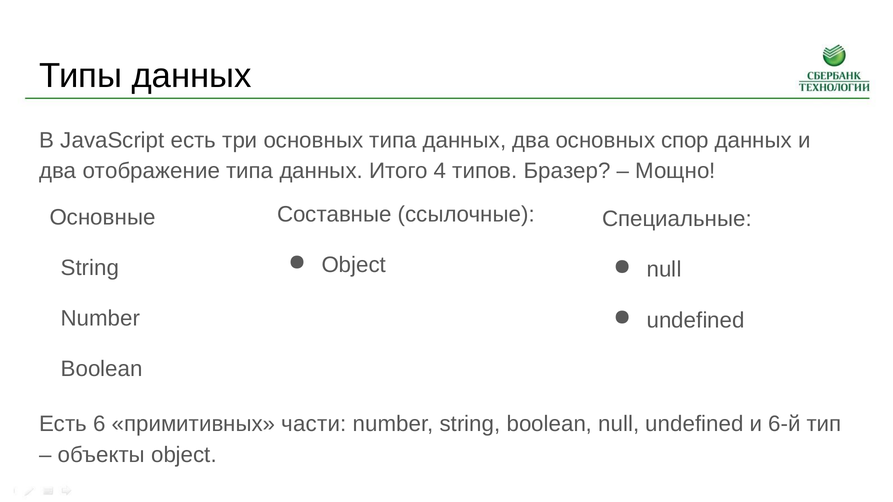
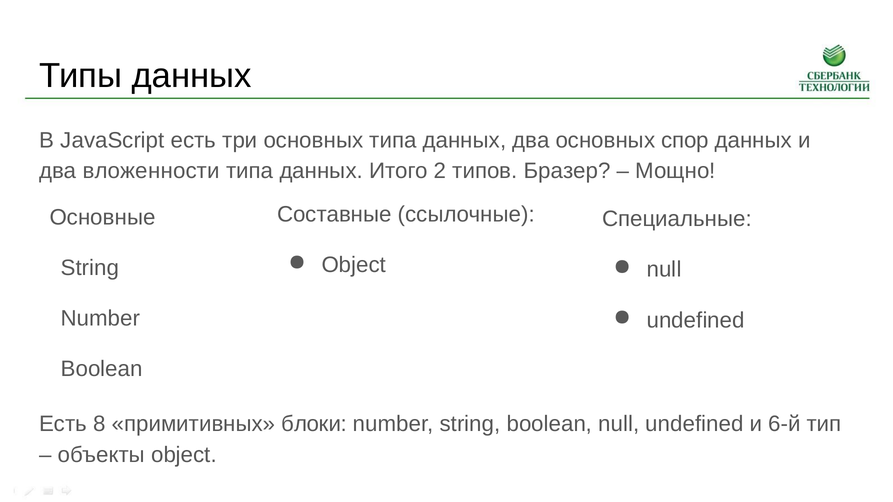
отображение: отображение -> вложенности
4: 4 -> 2
6: 6 -> 8
части: части -> блоки
